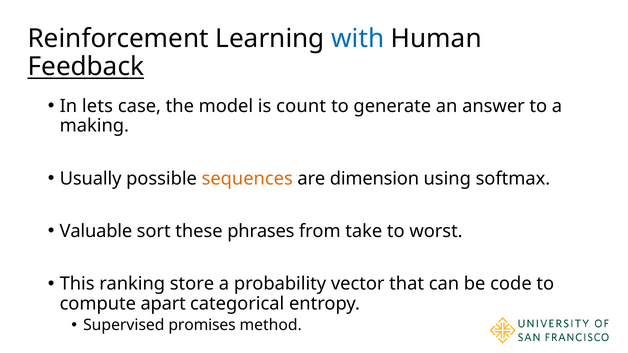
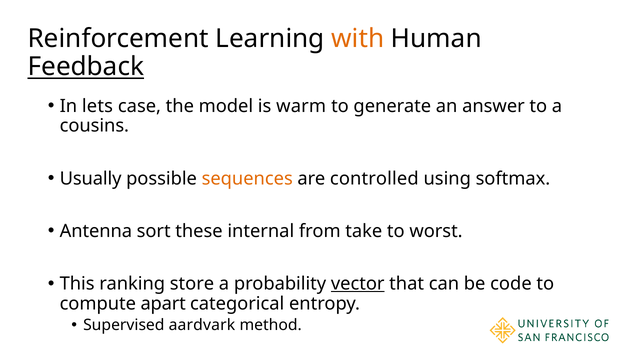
with colour: blue -> orange
count: count -> warm
making: making -> cousins
dimension: dimension -> controlled
Valuable: Valuable -> Antenna
phrases: phrases -> internal
vector underline: none -> present
promises: promises -> aardvark
